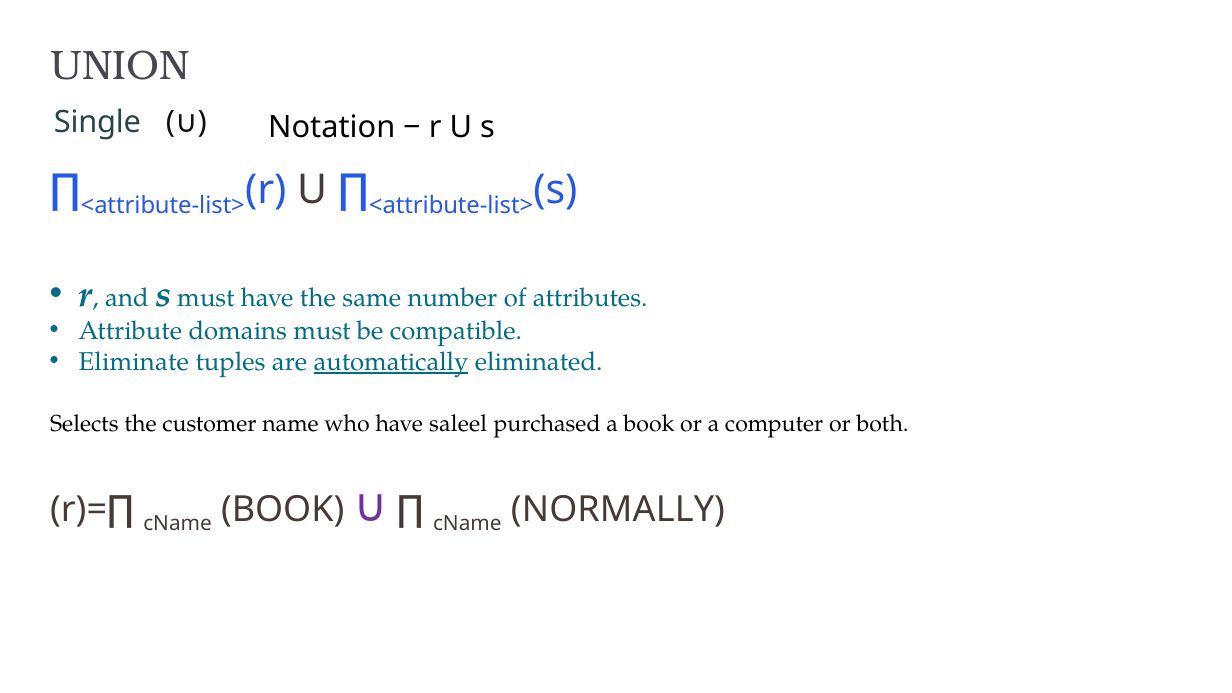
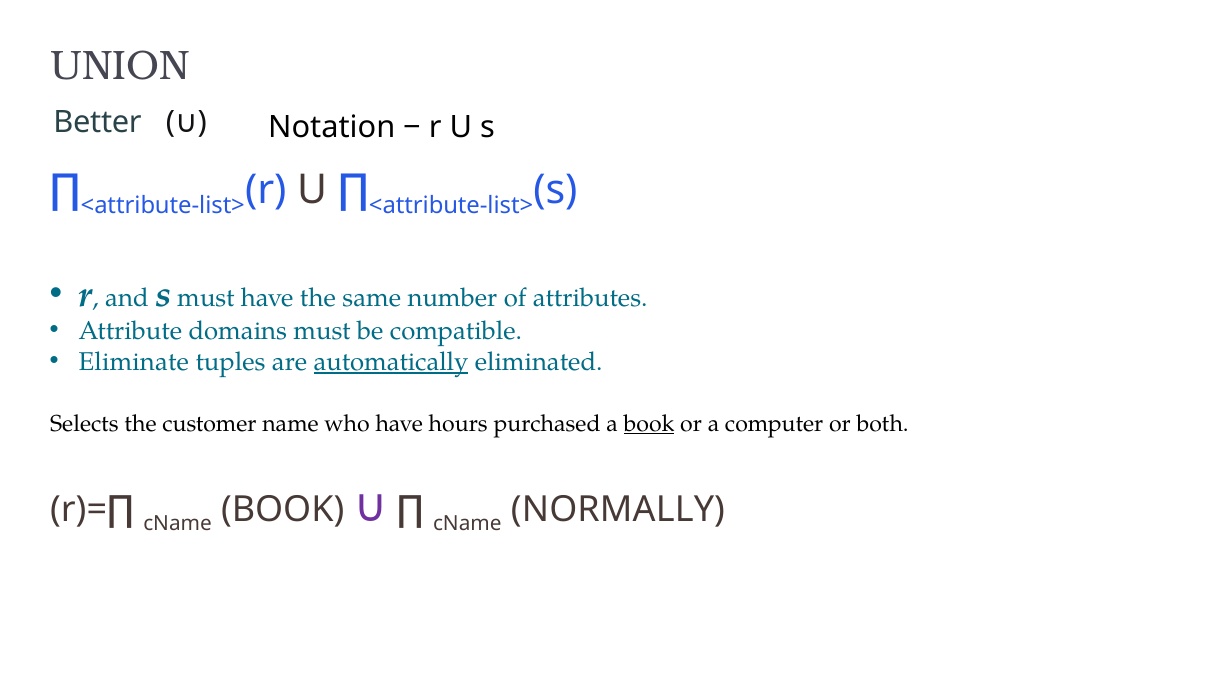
Single: Single -> Better
saleel: saleel -> hours
book at (649, 424) underline: none -> present
